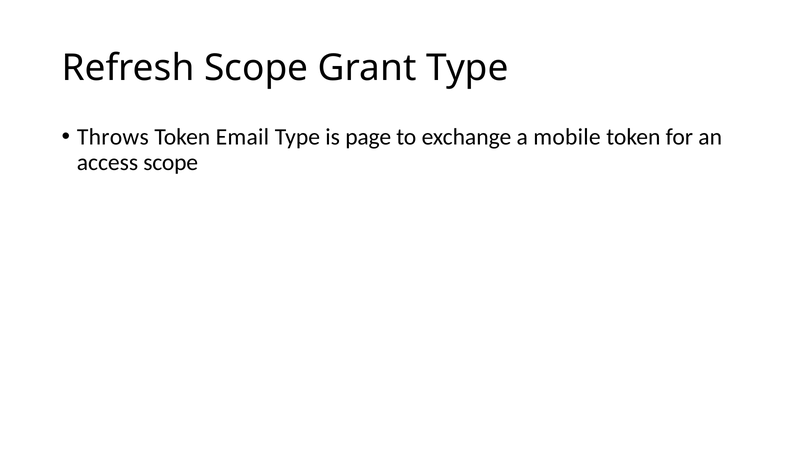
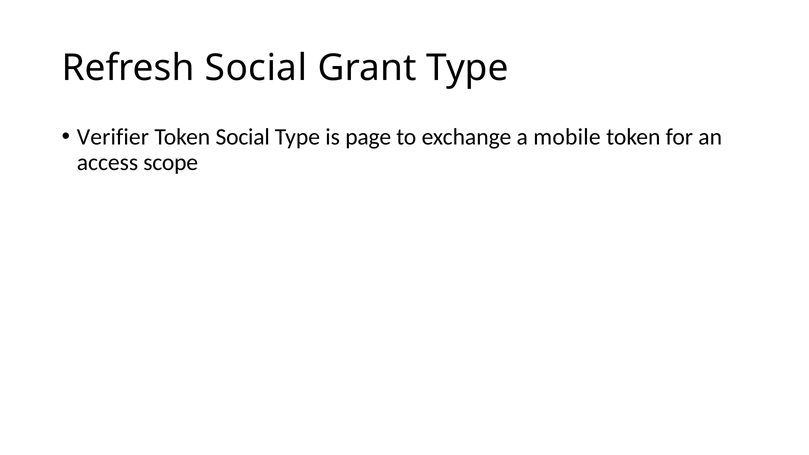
Refresh Scope: Scope -> Social
Throws: Throws -> Verifier
Token Email: Email -> Social
